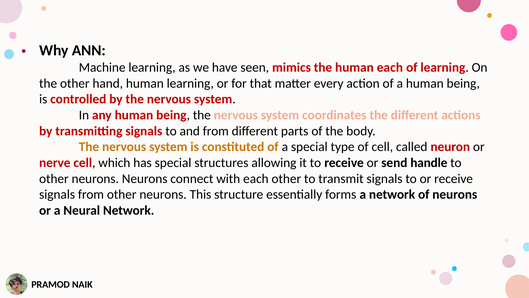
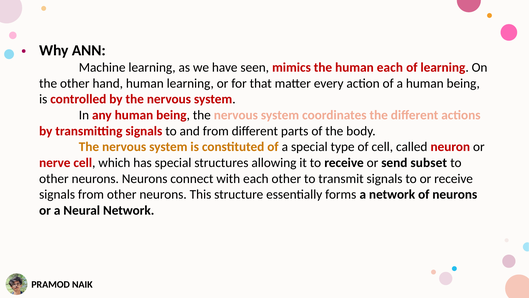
handle: handle -> subset
